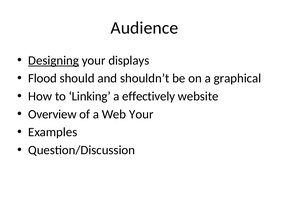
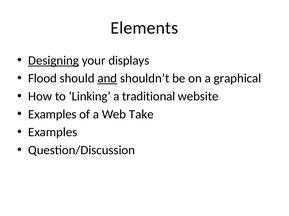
Audience: Audience -> Elements
and underline: none -> present
effectively: effectively -> traditional
Overview at (52, 115): Overview -> Examples
Web Your: Your -> Take
